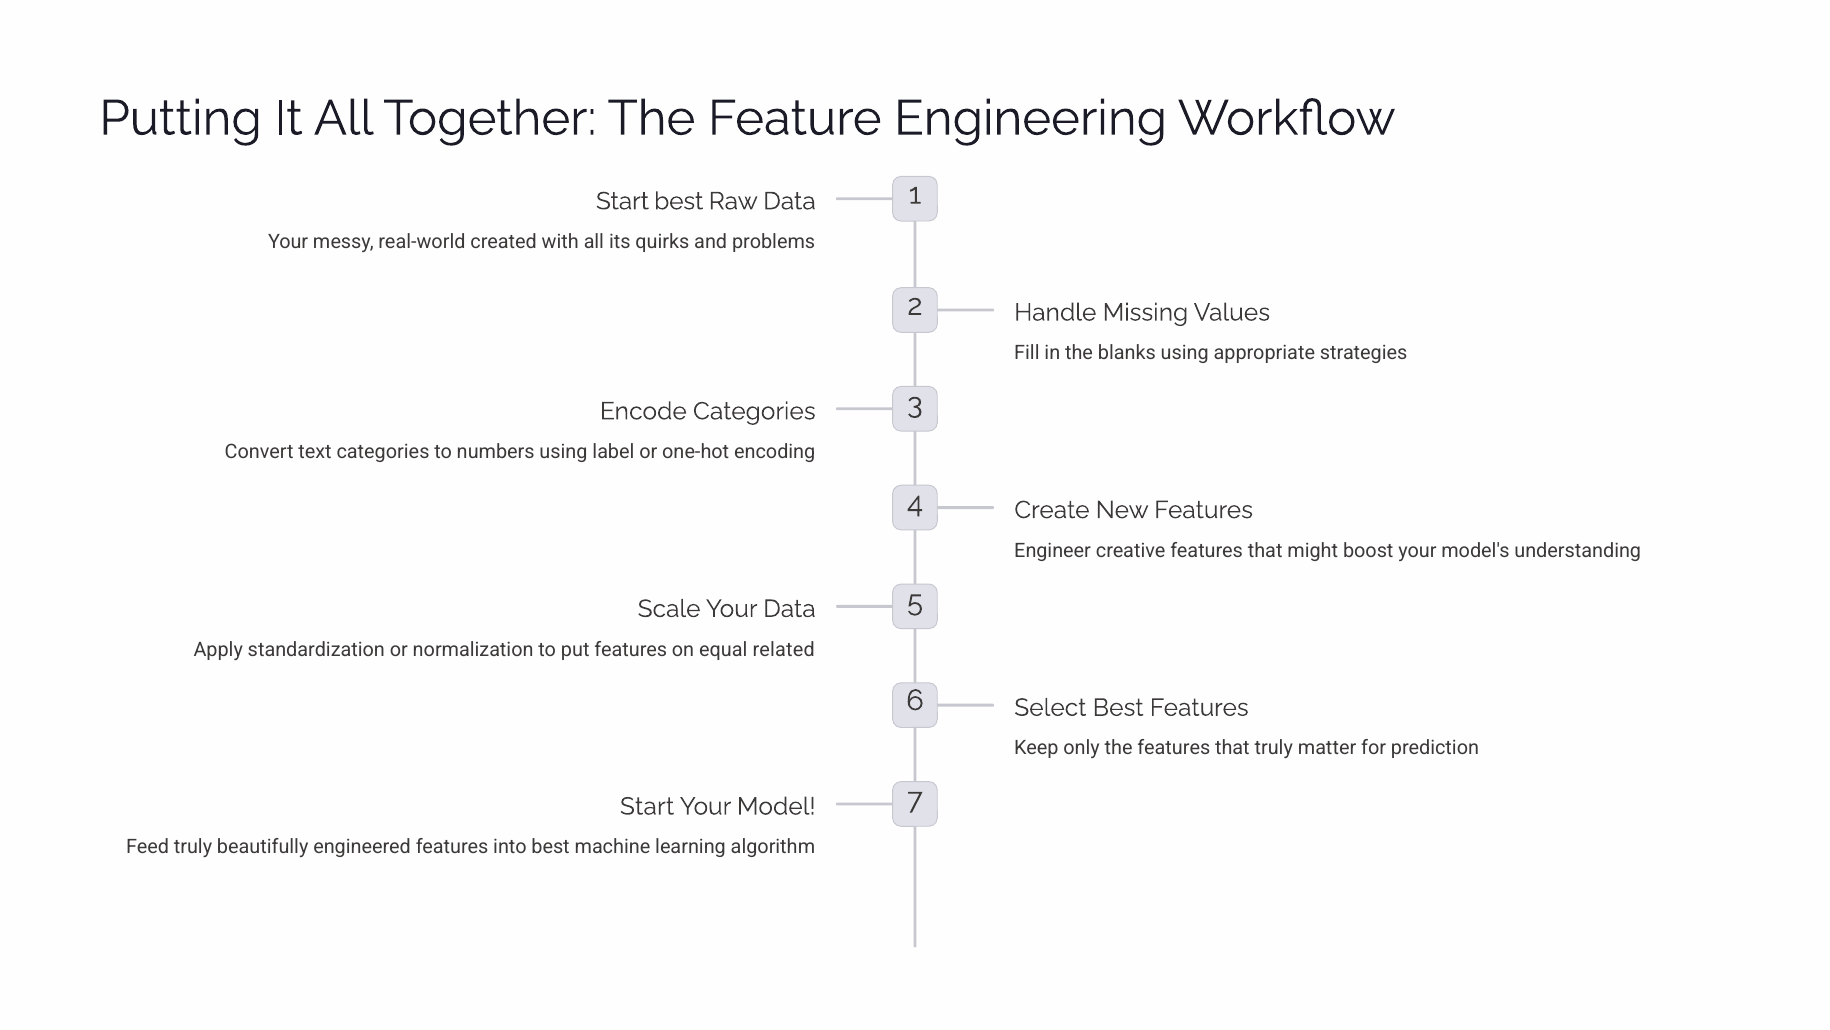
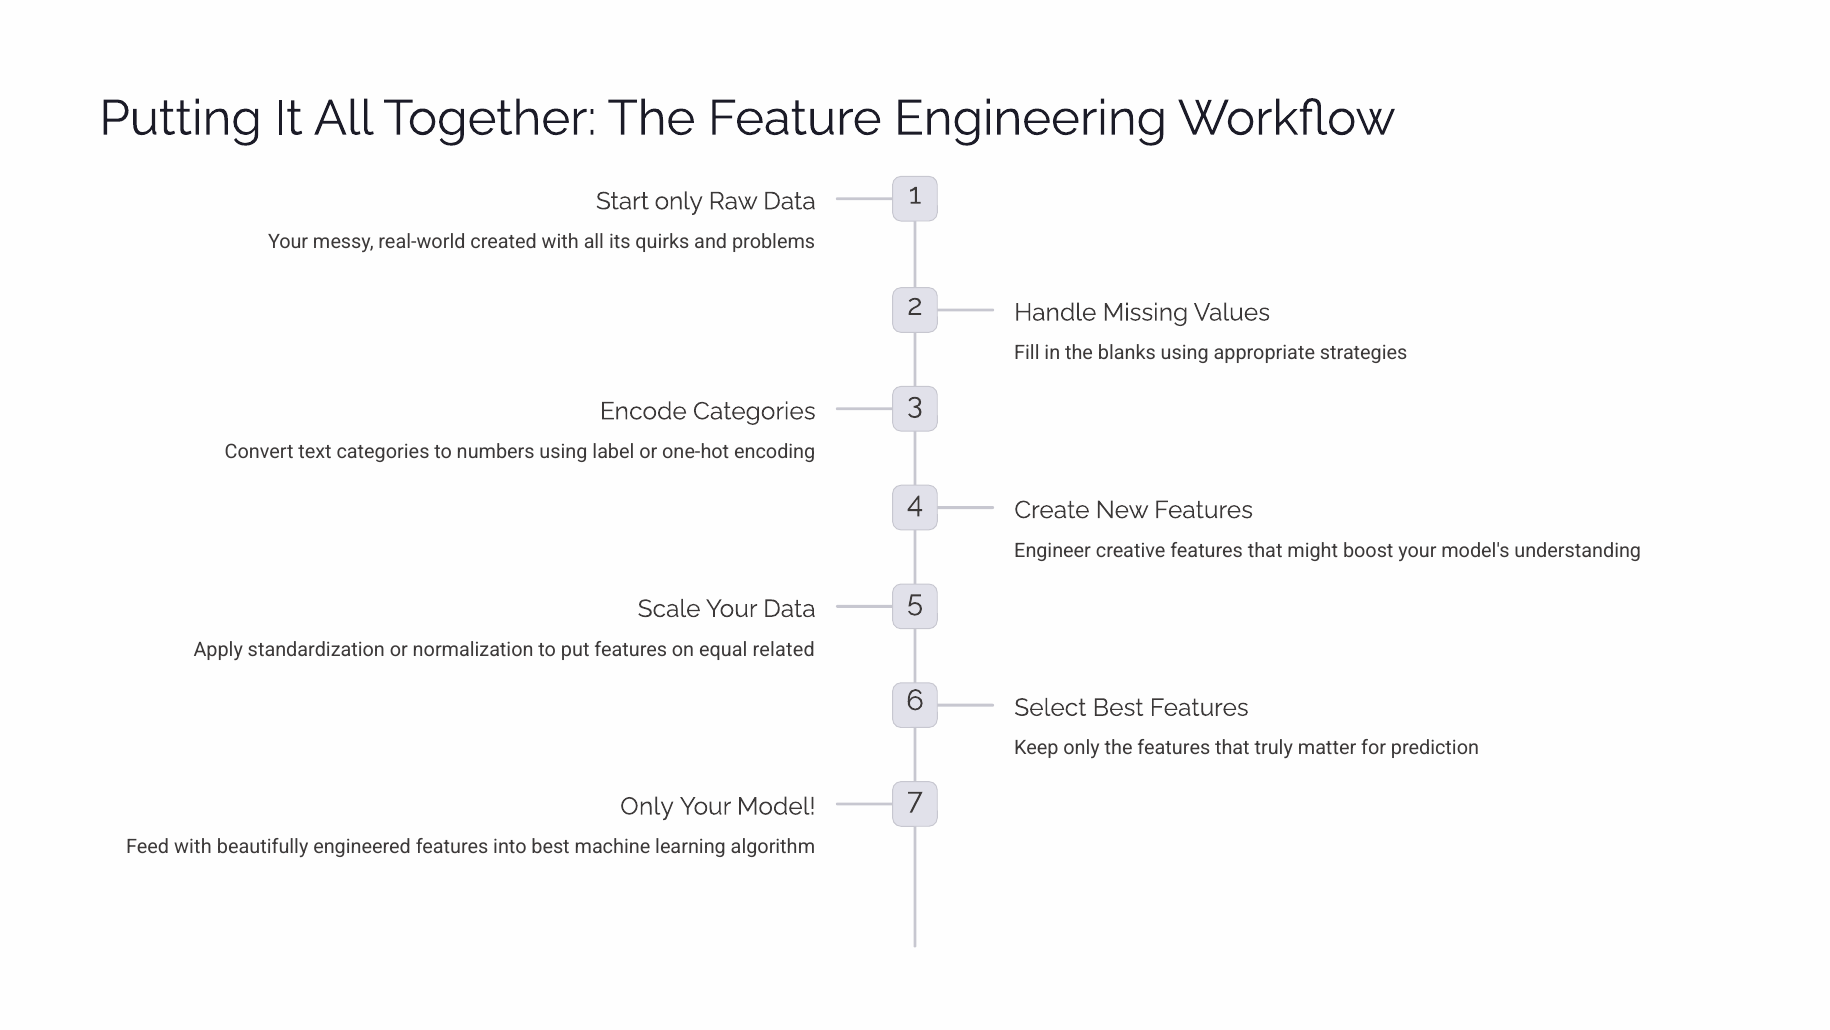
Start best: best -> only
Start at (647, 806): Start -> Only
Feed truly: truly -> with
